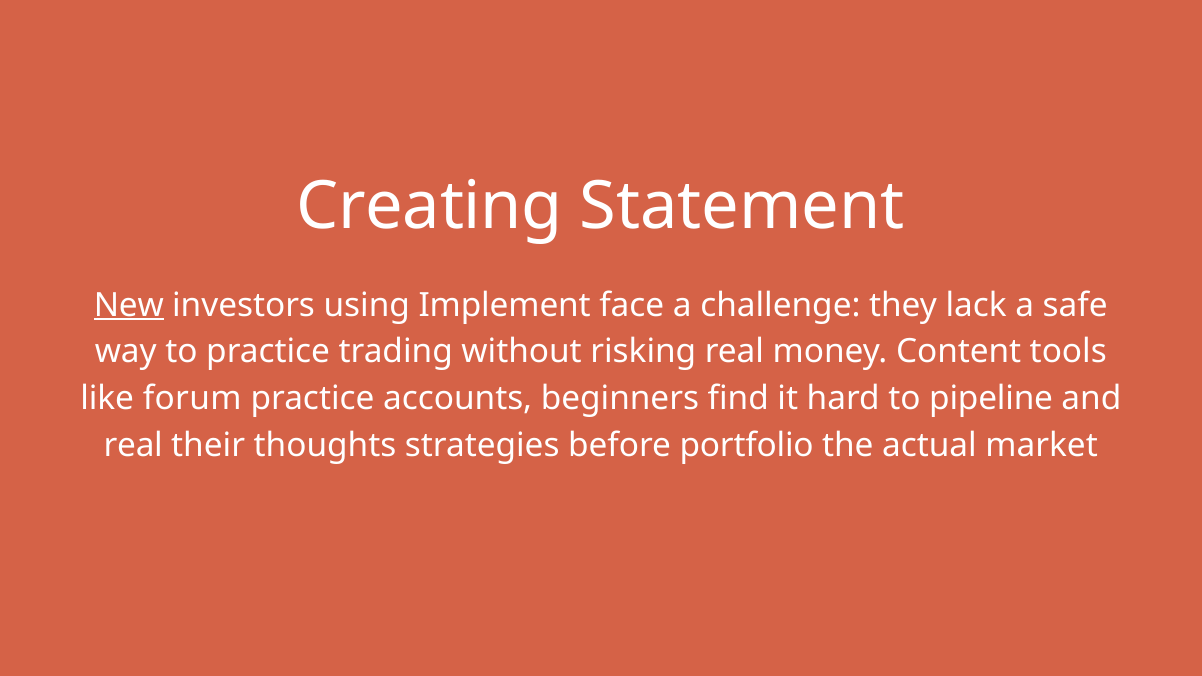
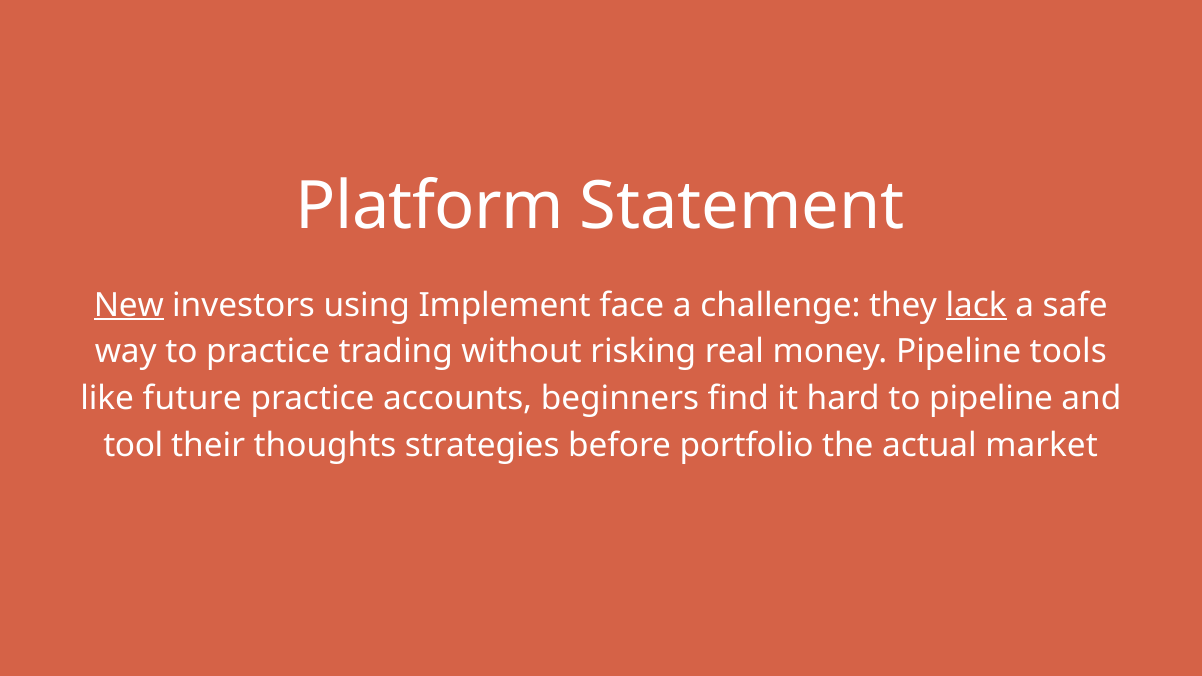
Creating: Creating -> Platform
lack underline: none -> present
money Content: Content -> Pipeline
forum: forum -> future
real at (133, 445): real -> tool
